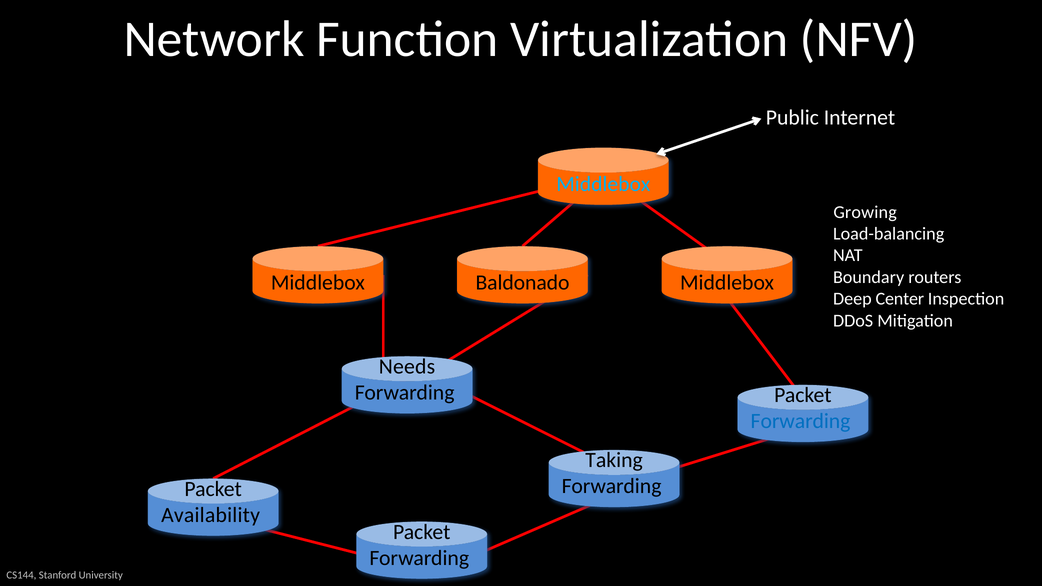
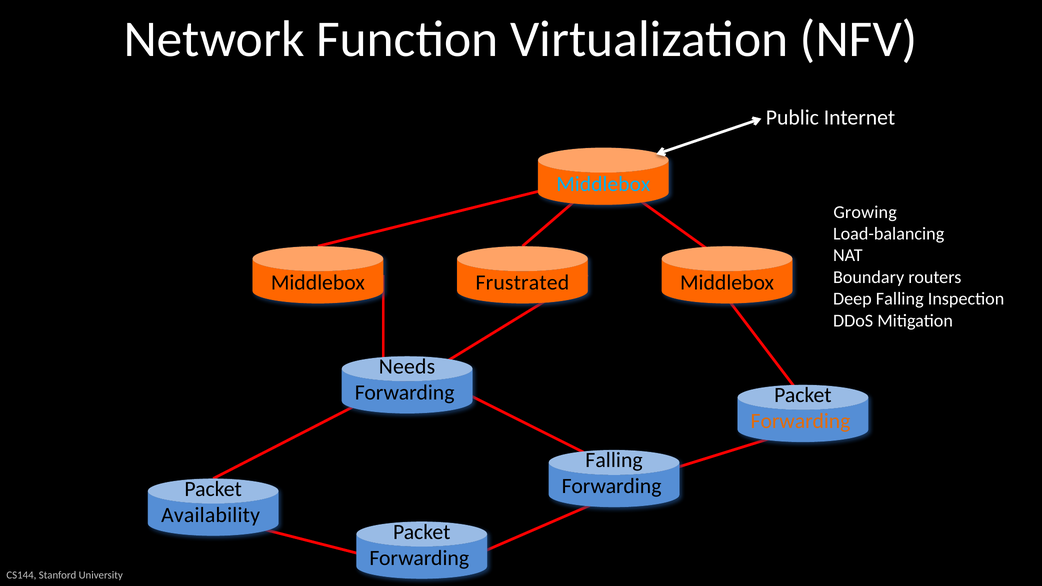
Baldonado: Baldonado -> Frustrated
Deep Center: Center -> Falling
Forwarding at (801, 421) colour: blue -> orange
Taking at (614, 460): Taking -> Falling
